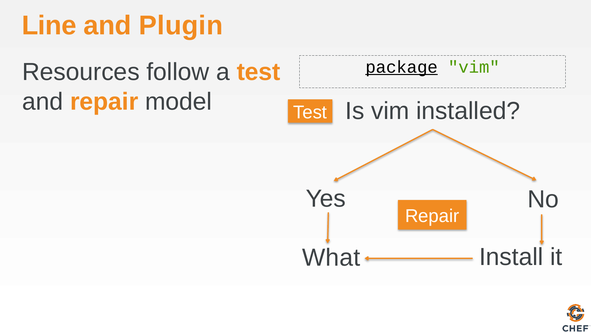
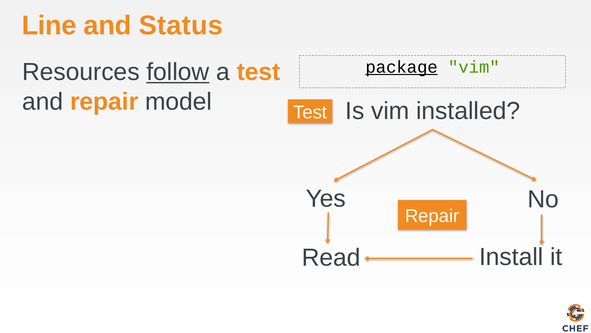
Plugin: Plugin -> Status
follow underline: none -> present
What: What -> Read
